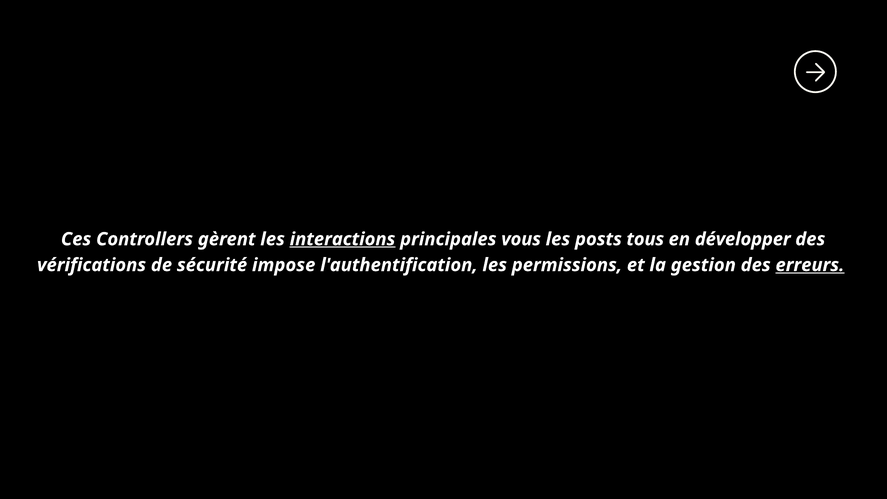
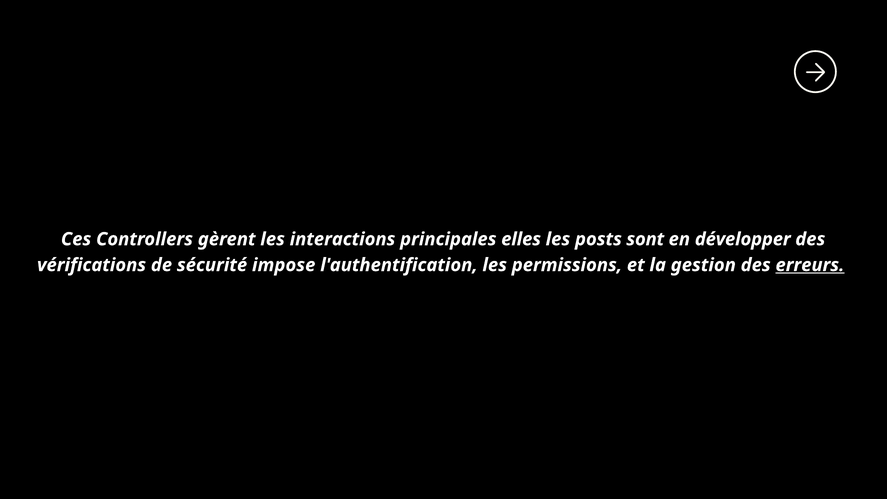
interactions underline: present -> none
vous: vous -> elles
tous: tous -> sont
